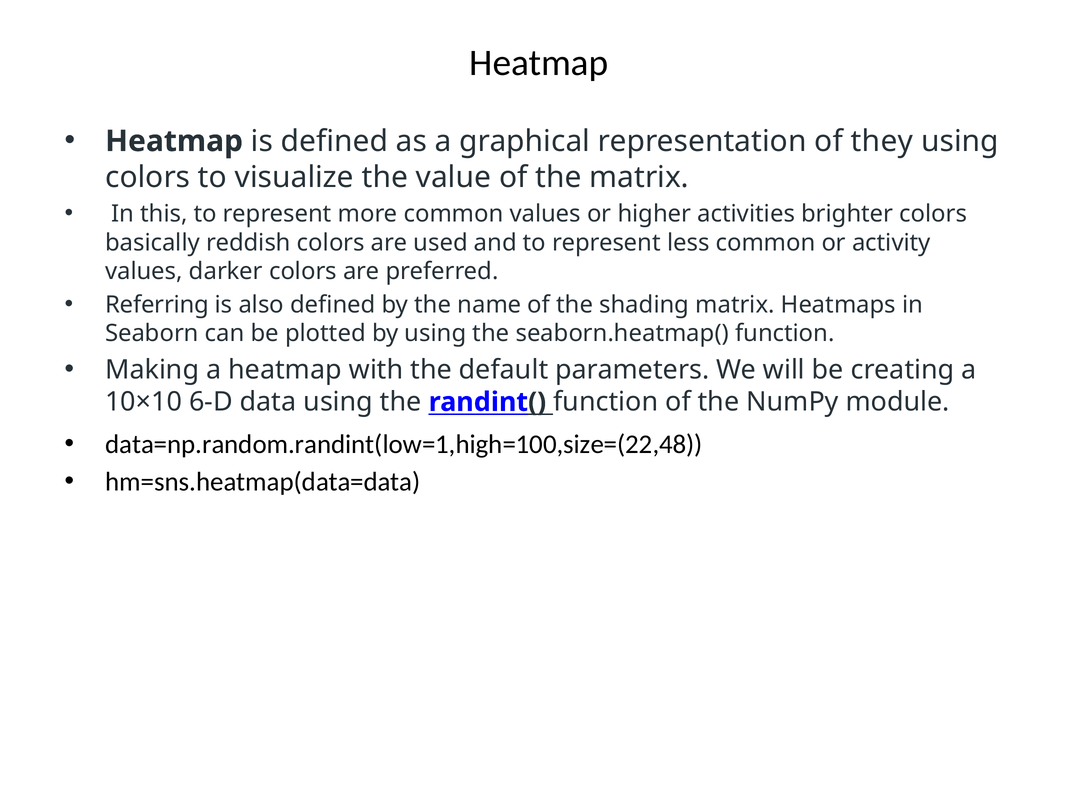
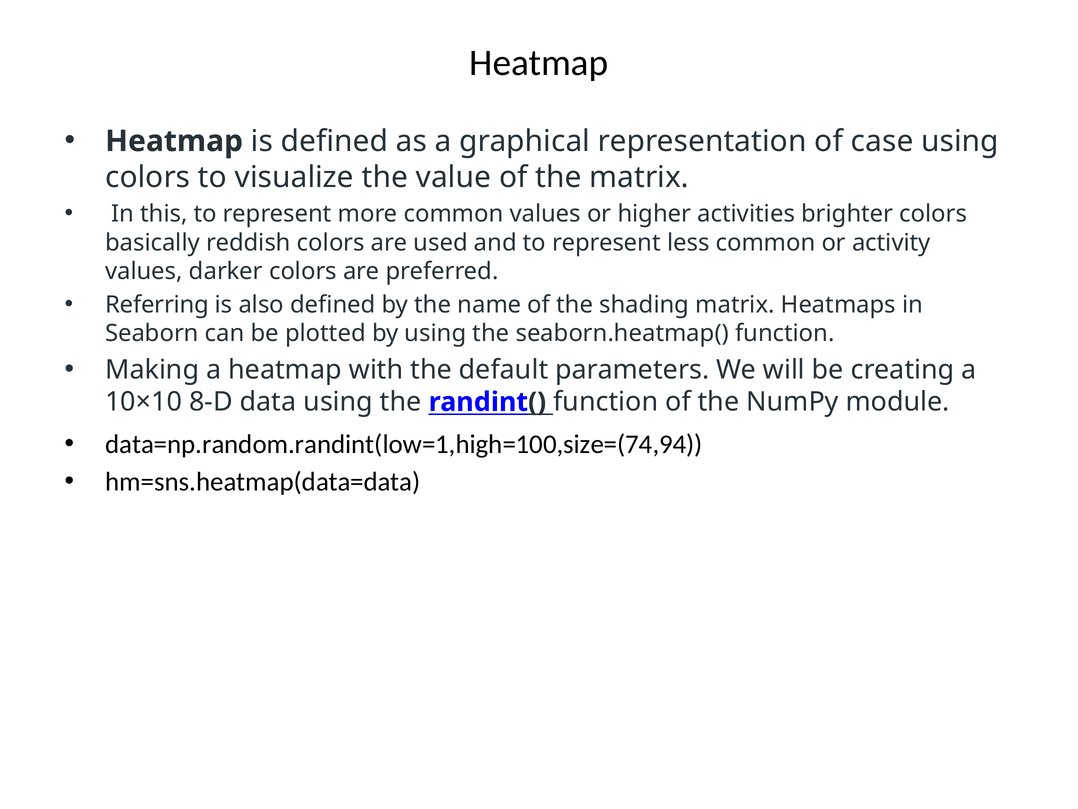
they: they -> case
6-D: 6-D -> 8-D
data=np.random.randint(low=1,high=100,size=(22,48: data=np.random.randint(low=1,high=100,size=(22,48 -> data=np.random.randint(low=1,high=100,size=(74,94
